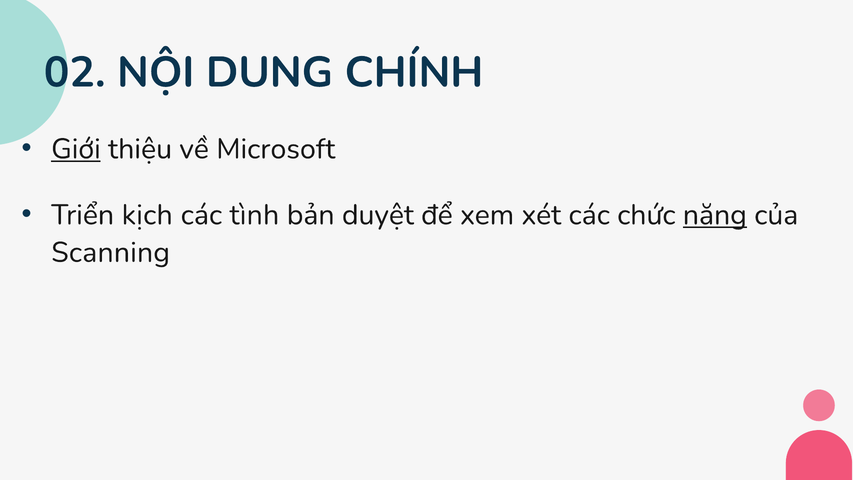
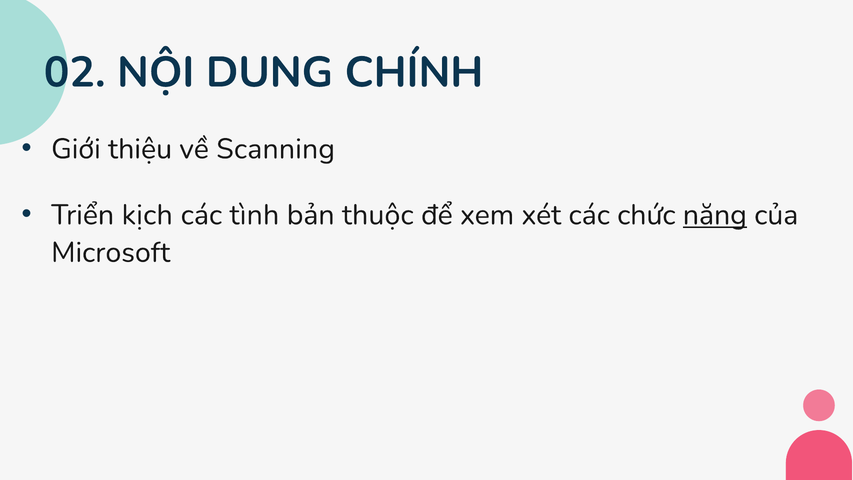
Giới underline: present -> none
Microsoft: Microsoft -> Scanning
duyệt: duyệt -> thuộc
Scanning: Scanning -> Microsoft
